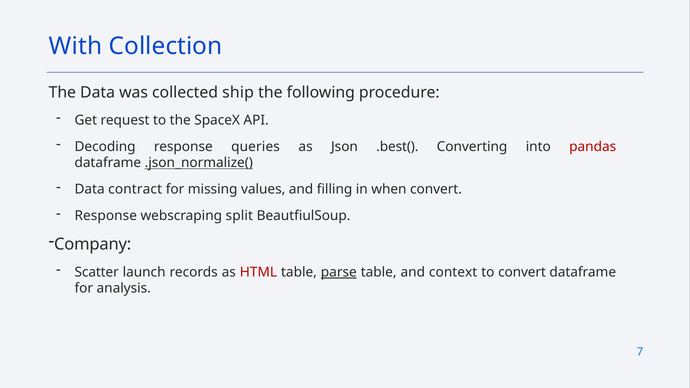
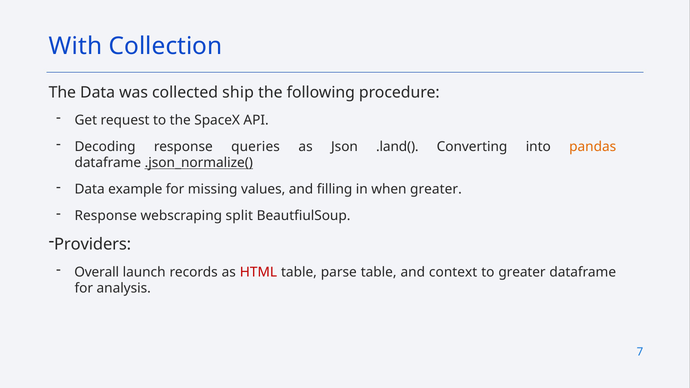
.best(: .best( -> .land(
pandas colour: red -> orange
contract: contract -> example
when convert: convert -> greater
Company: Company -> Providers
Scatter: Scatter -> Overall
parse underline: present -> none
to convert: convert -> greater
